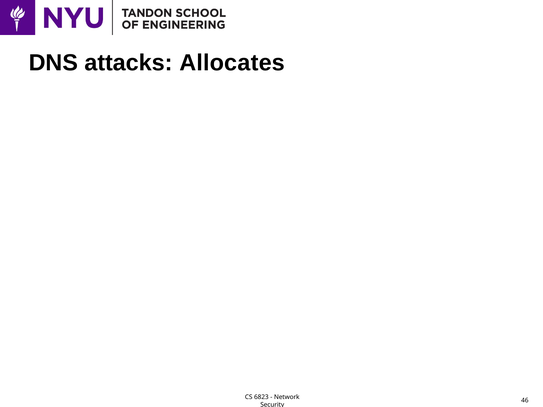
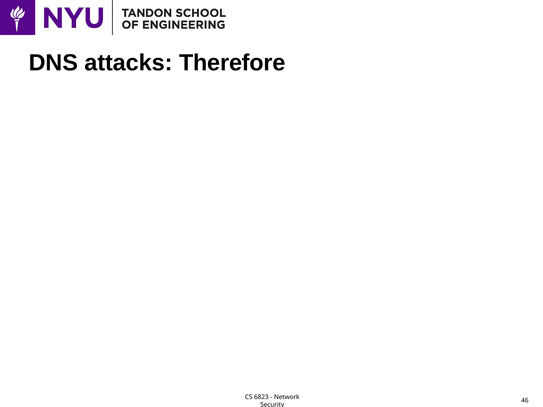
Allocates: Allocates -> Therefore
